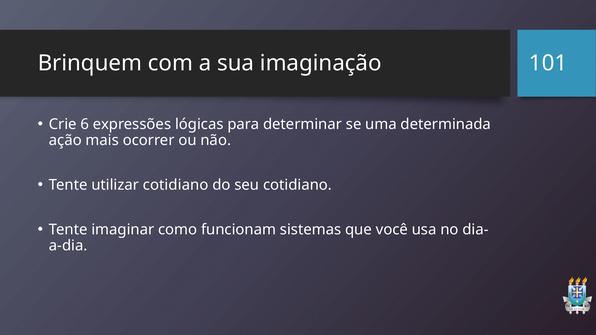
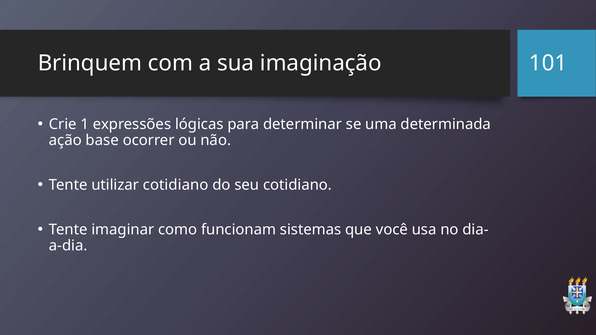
6: 6 -> 1
mais: mais -> base
